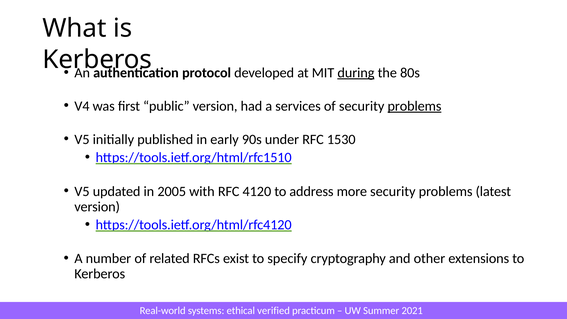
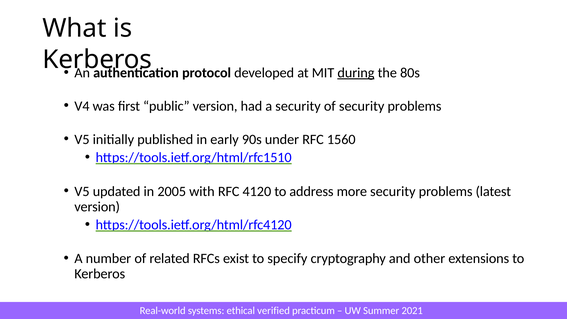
a services: services -> security
problems at (414, 106) underline: present -> none
1530: 1530 -> 1560
